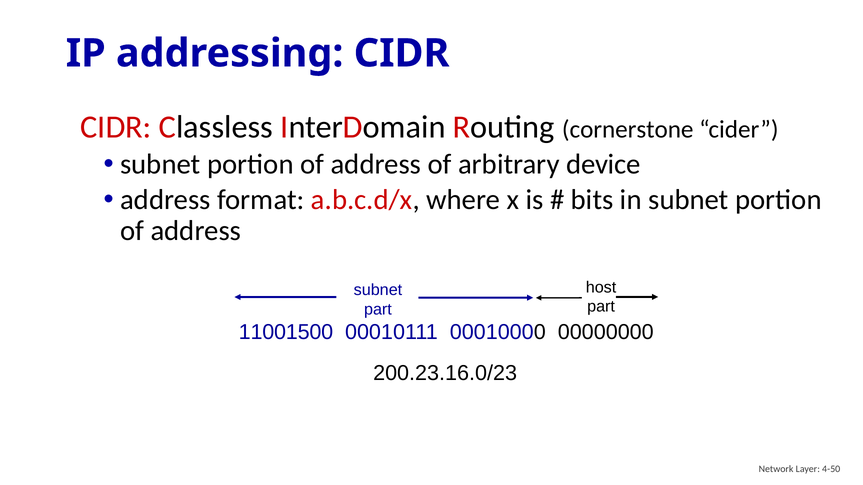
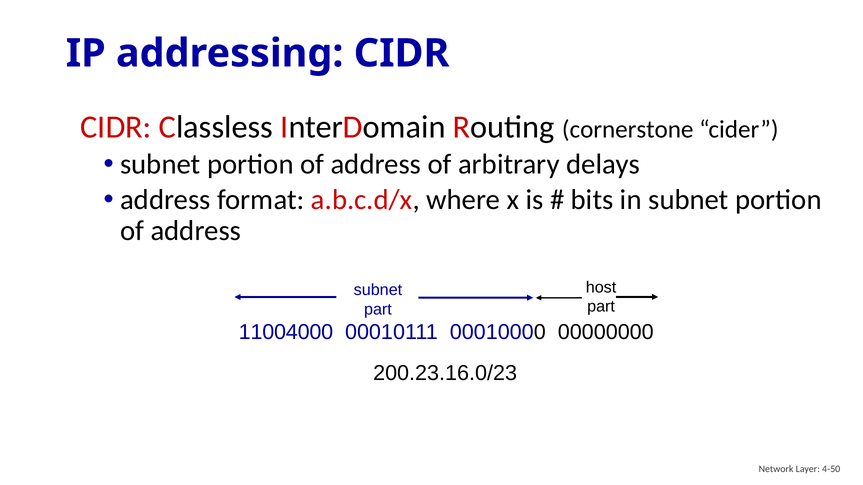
device: device -> delays
11001500: 11001500 -> 11004000
